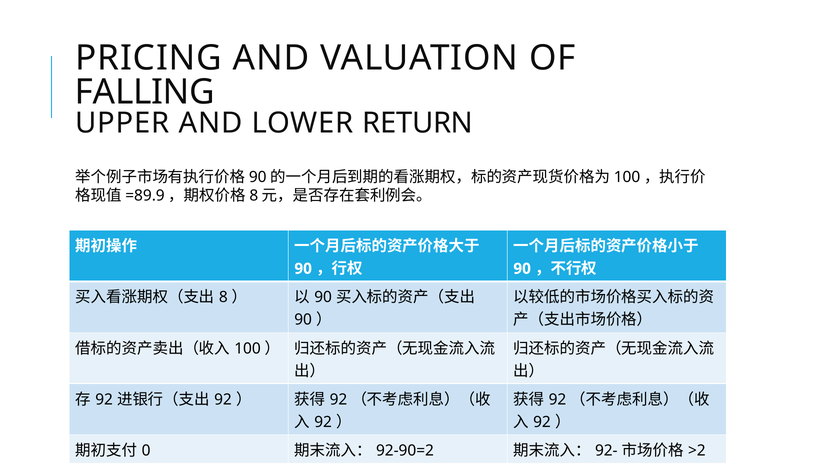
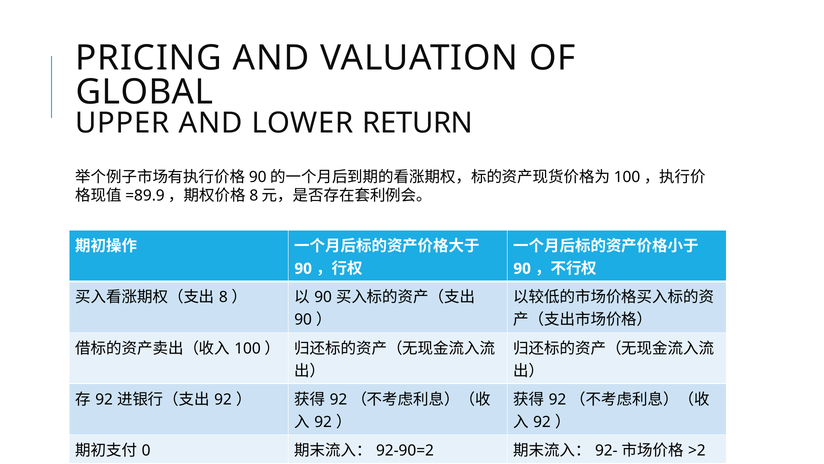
FALLING: FALLING -> GLOBAL
